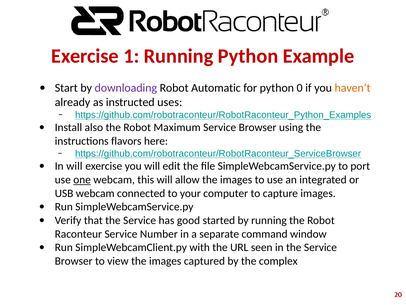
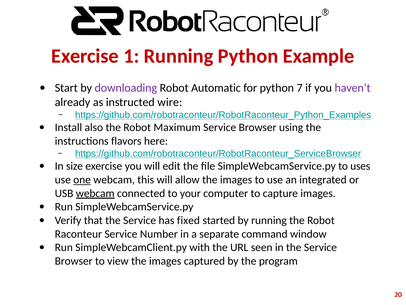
0: 0 -> 7
haven’t colour: orange -> purple
uses: uses -> wire
In will: will -> size
port: port -> uses
webcam at (95, 193) underline: none -> present
good: good -> fixed
complex: complex -> program
